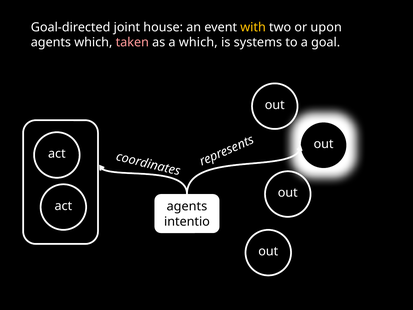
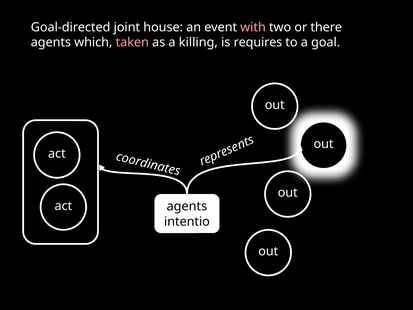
with colour: yellow -> pink
upon: upon -> there
a which: which -> killing
systems: systems -> requires
